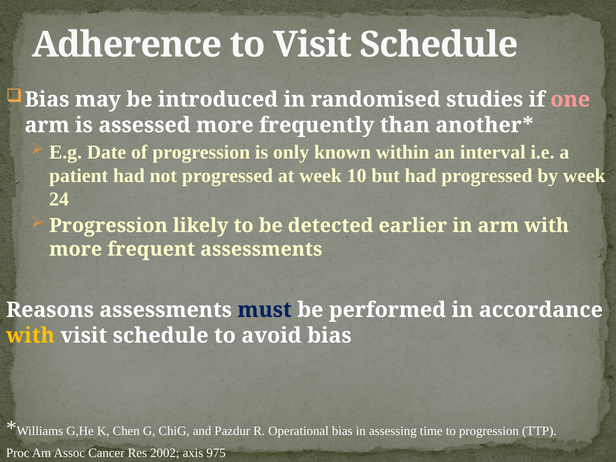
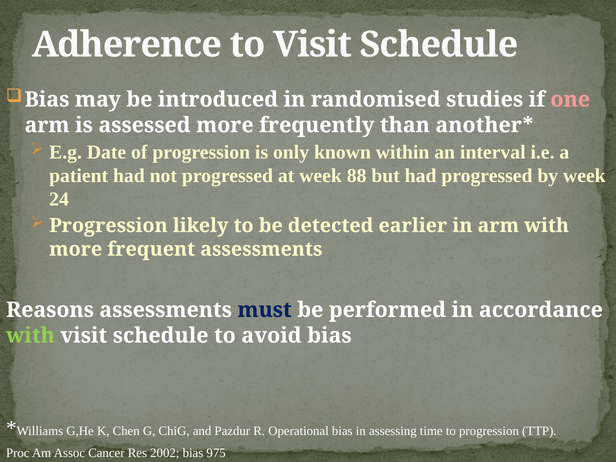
10: 10 -> 88
with at (30, 336) colour: yellow -> light green
2002 axis: axis -> bias
